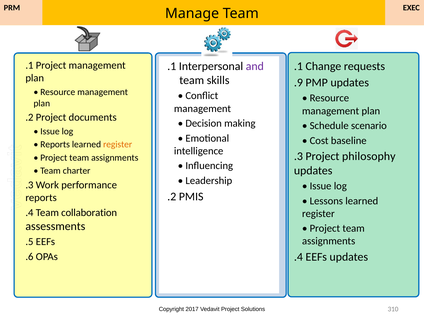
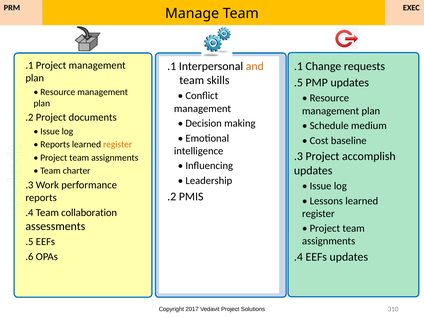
and colour: purple -> orange
.9 at (298, 83): .9 -> .5
scenario: scenario -> medium
philosophy: philosophy -> accomplish
